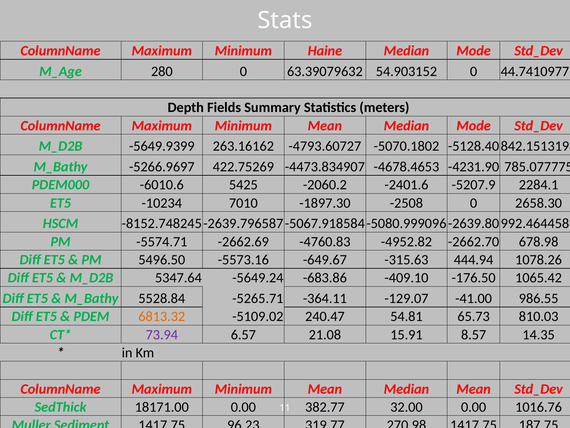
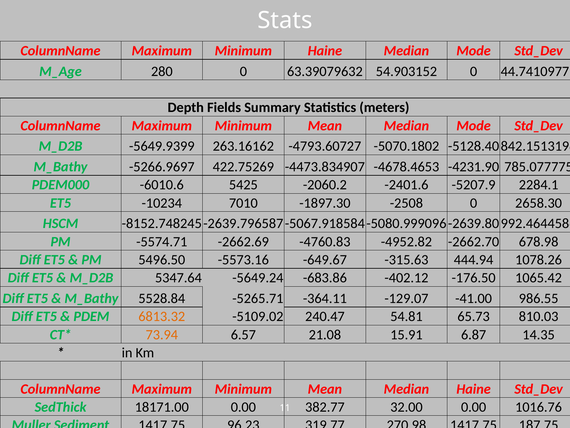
-409.10: -409.10 -> -402.12
73.94 colour: purple -> orange
8.57: 8.57 -> 6.87
Median Mean: Mean -> Haine
